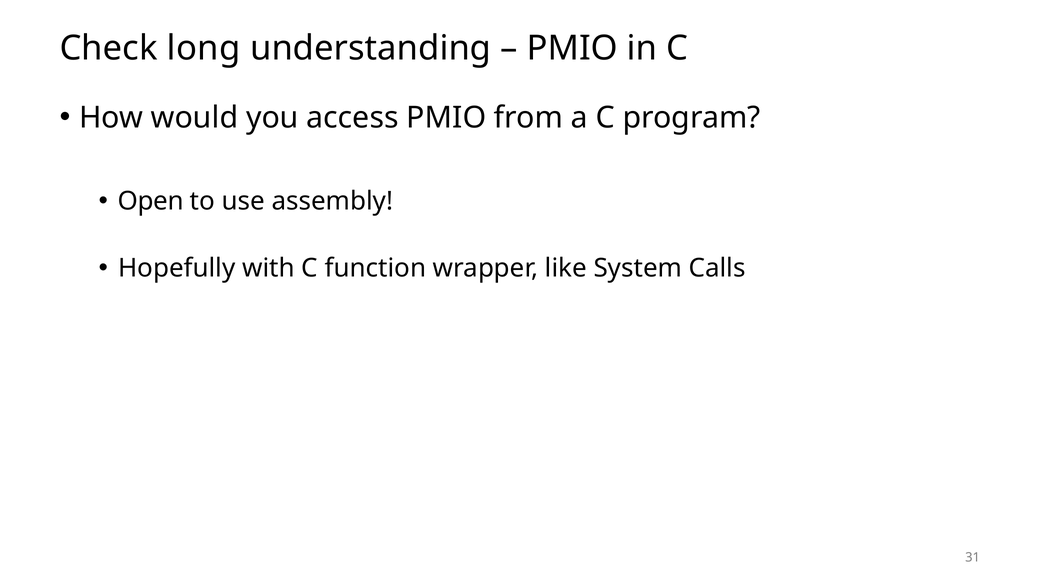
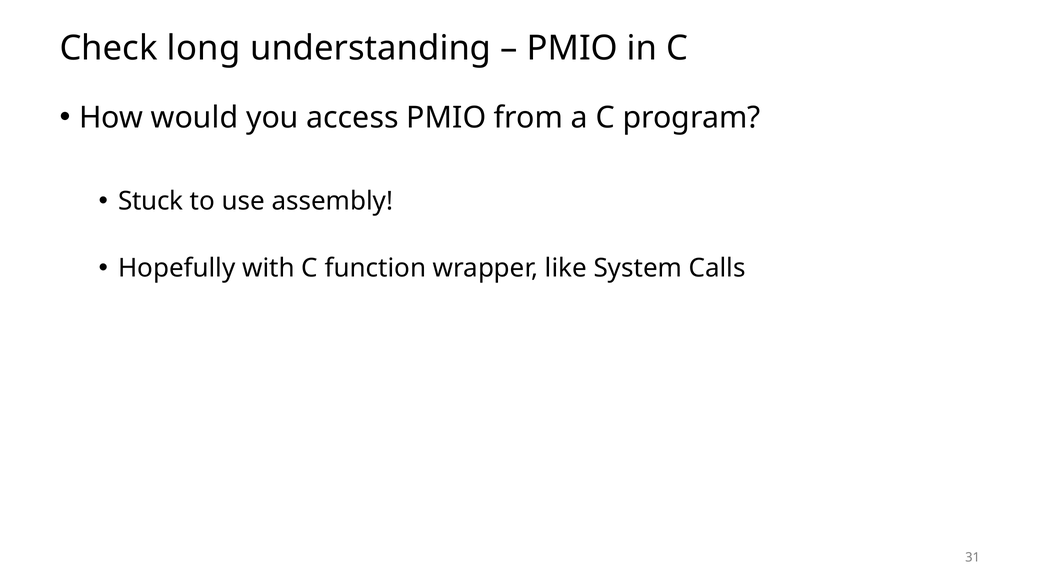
Open: Open -> Stuck
